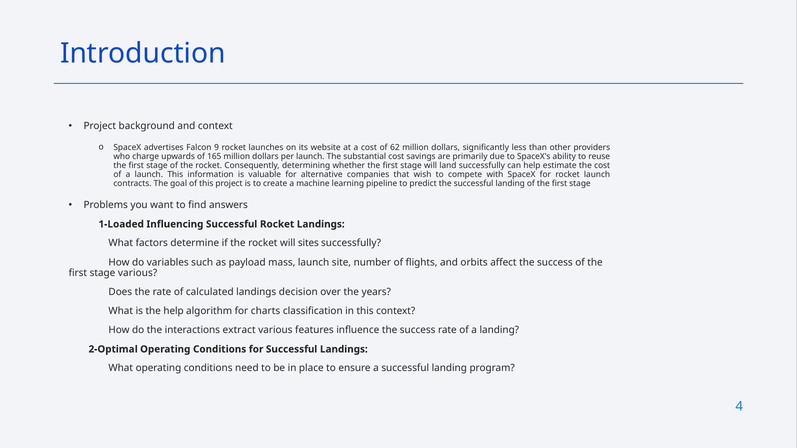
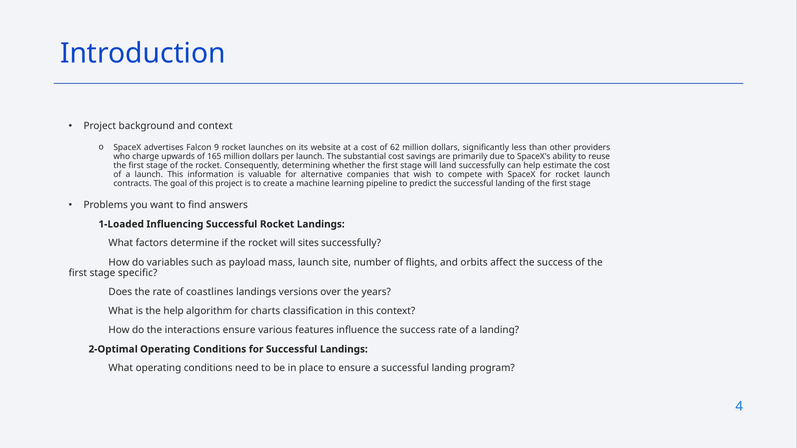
stage various: various -> specific
calculated: calculated -> coastlines
decision: decision -> versions
interactions extract: extract -> ensure
